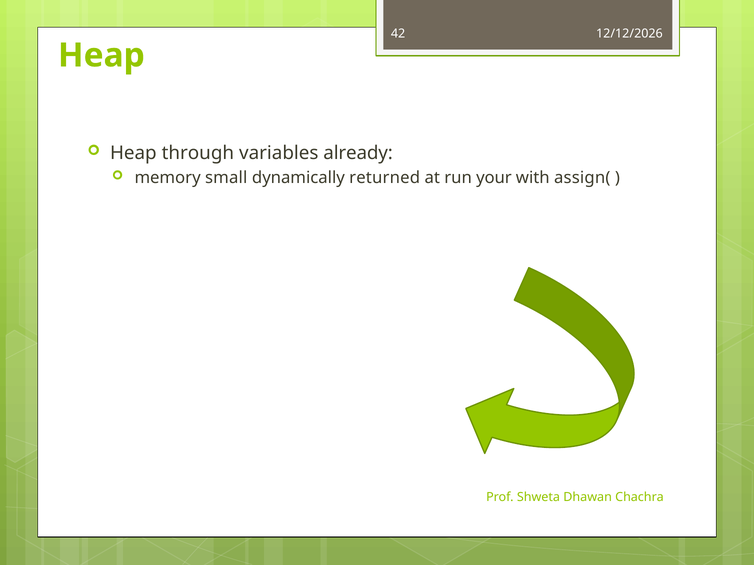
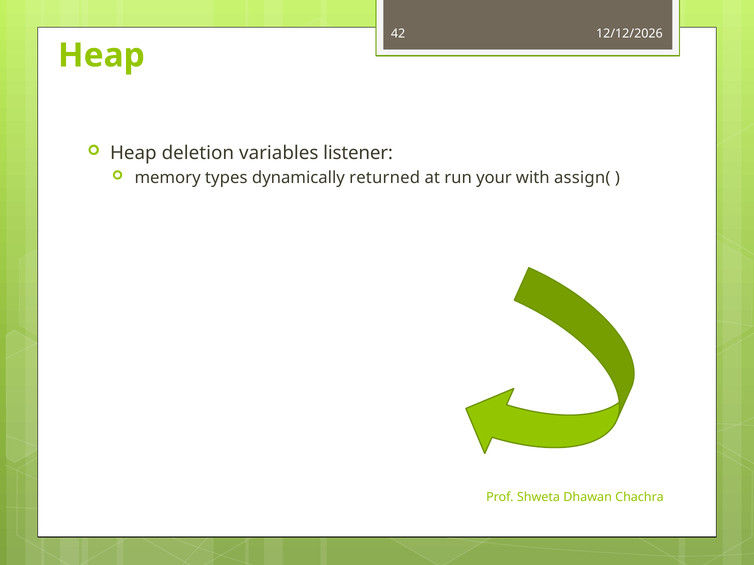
through: through -> deletion
already: already -> listener
small: small -> types
